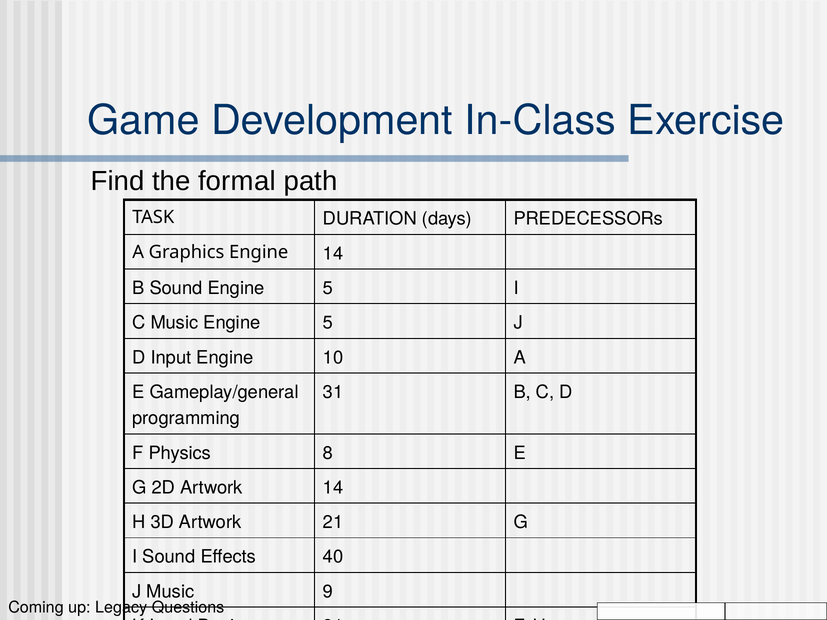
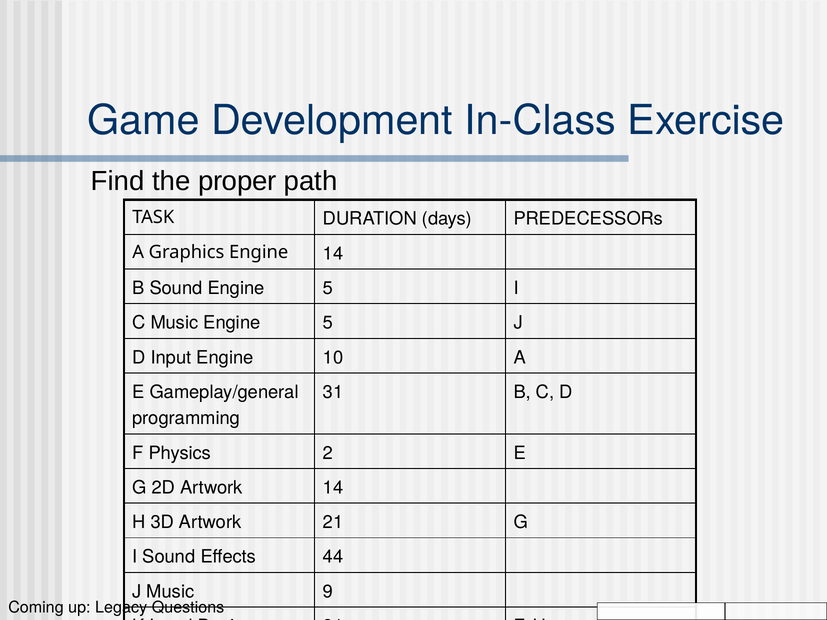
formal: formal -> proper
8: 8 -> 2
40: 40 -> 44
